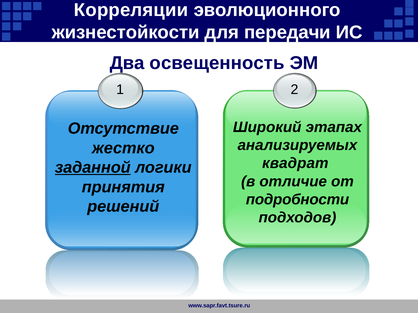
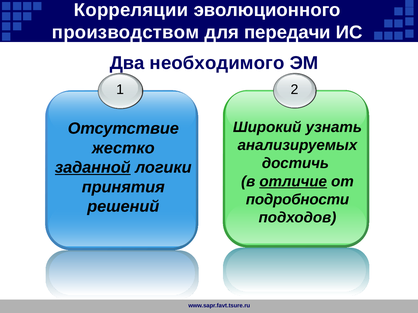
жизнестойкости: жизнестойкости -> производством
освещенность: освещенность -> необходимого
этапах: этапах -> узнать
квадрат: квадрат -> достичь
отличие underline: none -> present
